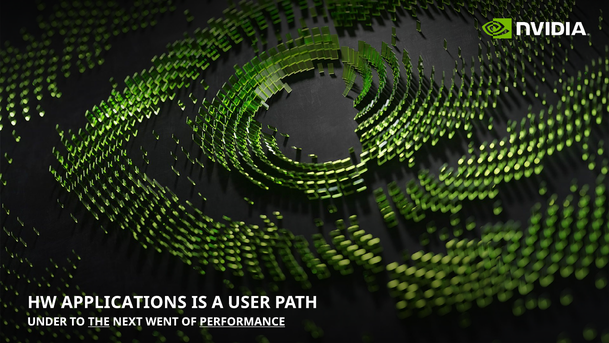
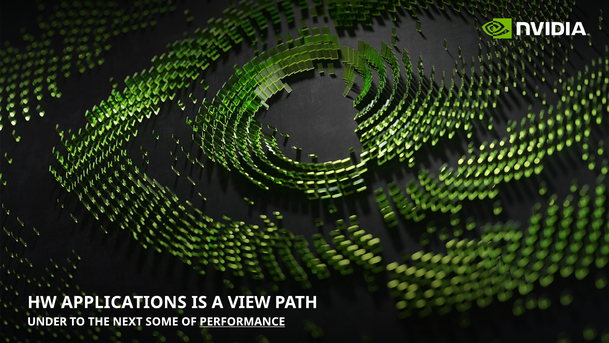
USER: USER -> VIEW
THE underline: present -> none
WENT: WENT -> SOME
